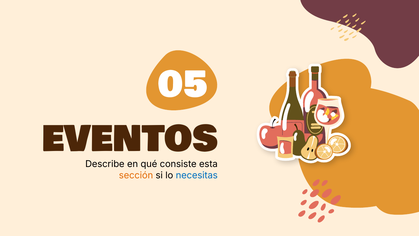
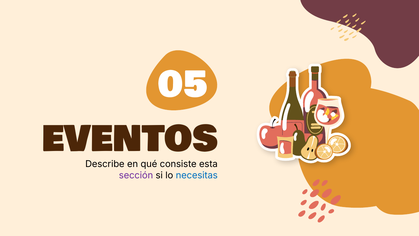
sección colour: orange -> purple
